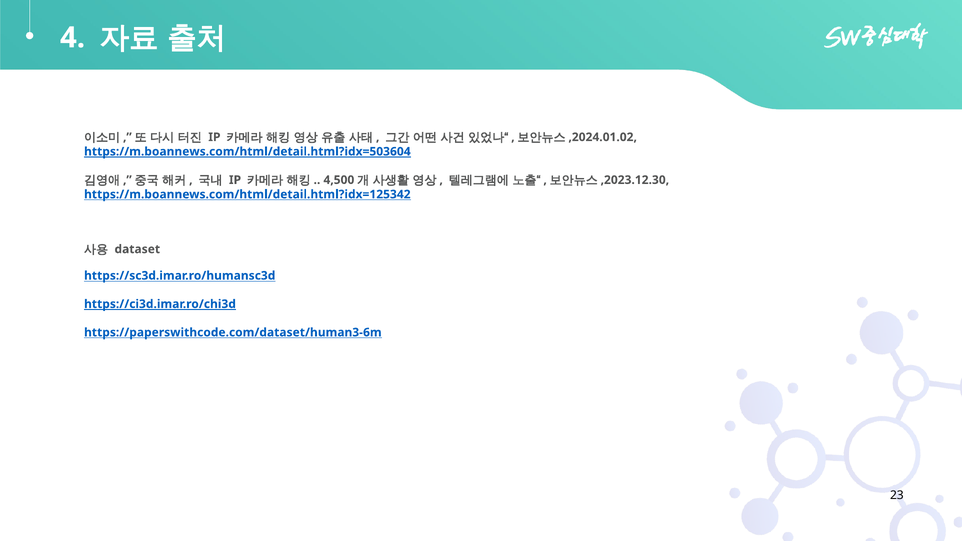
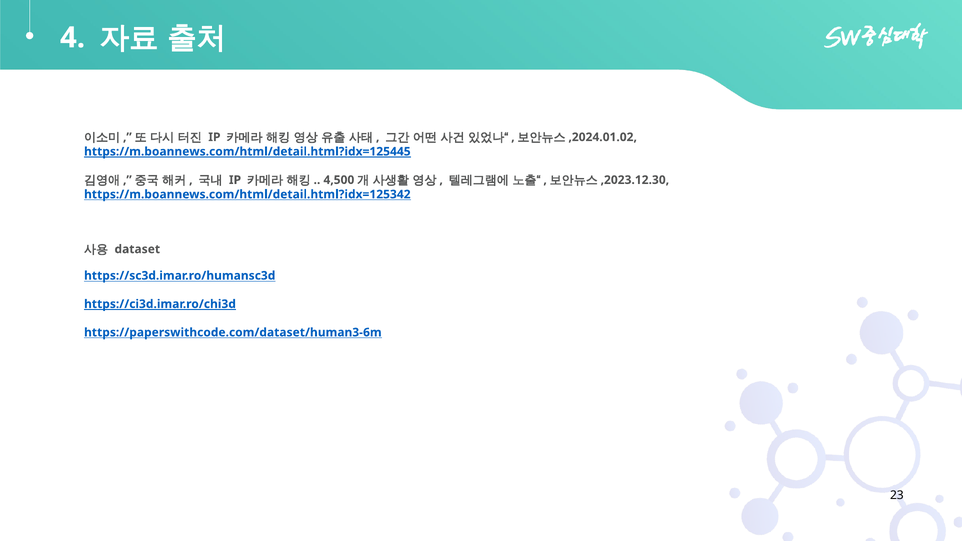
https://m.boannews.com/html/detail.html?idx=503604: https://m.boannews.com/html/detail.html?idx=503604 -> https://m.boannews.com/html/detail.html?idx=125445
